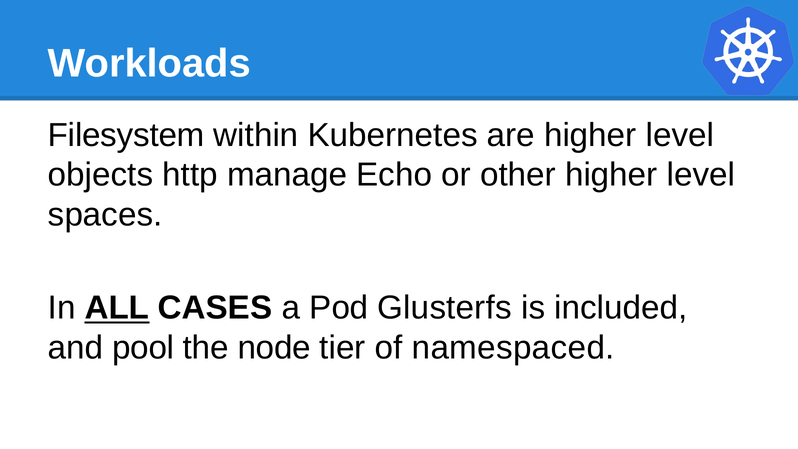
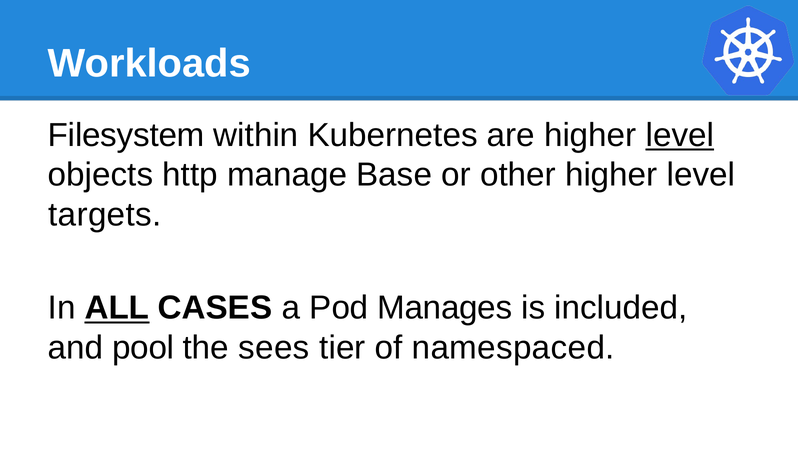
level at (680, 135) underline: none -> present
Echo: Echo -> Base
spaces: spaces -> targets
Glusterfs: Glusterfs -> Manages
node: node -> sees
